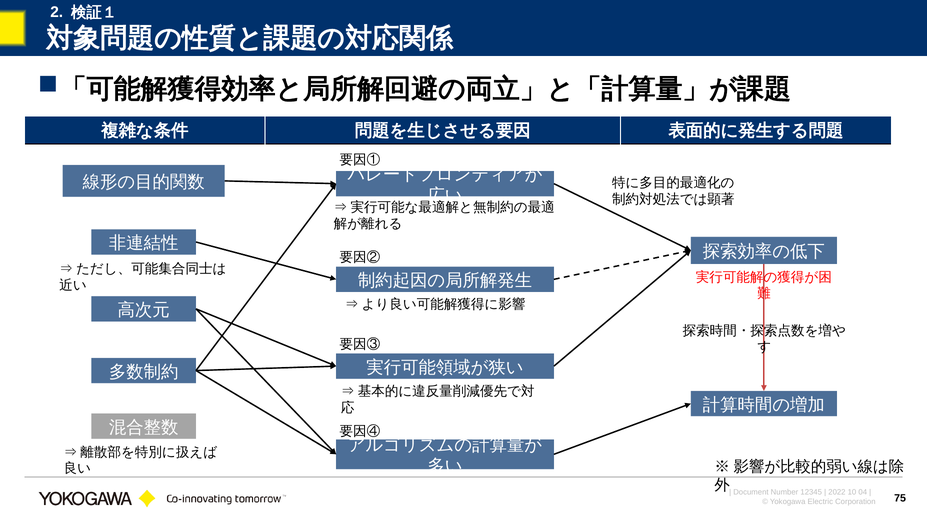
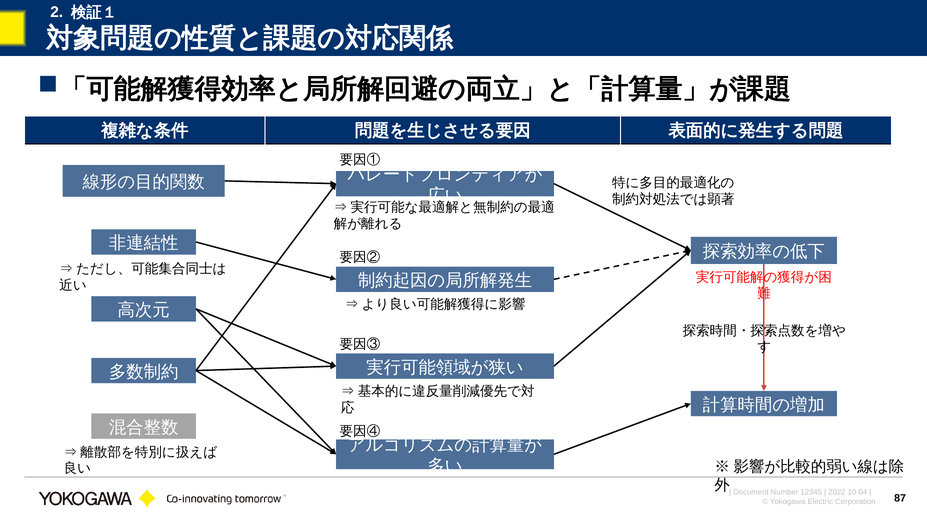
75: 75 -> 87
